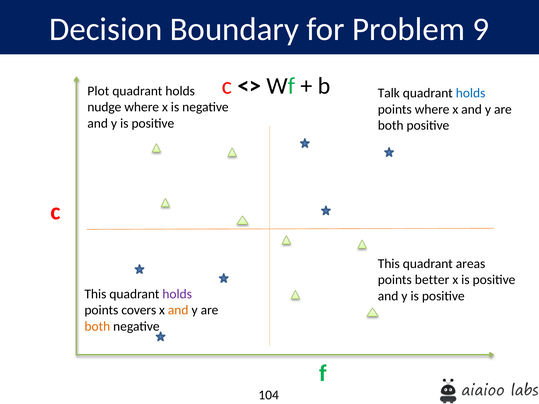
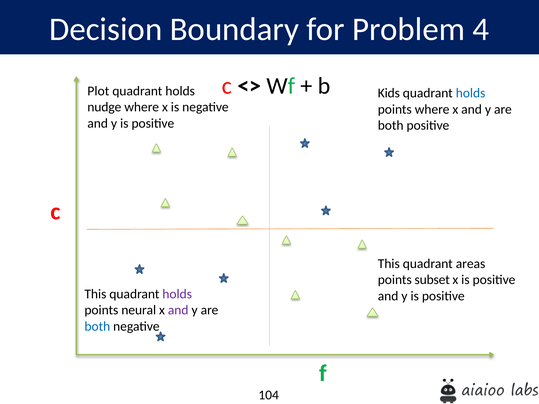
9: 9 -> 4
Talk: Talk -> Kids
better: better -> subset
covers: covers -> neural
and at (178, 310) colour: orange -> purple
both at (97, 327) colour: orange -> blue
